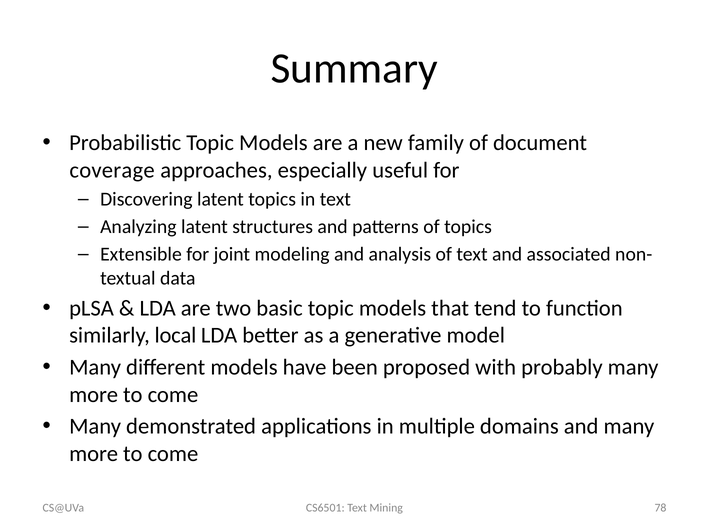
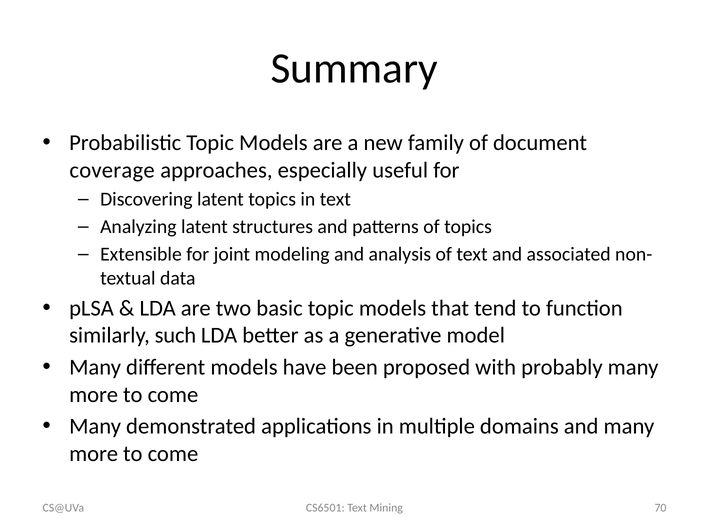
local: local -> such
78: 78 -> 70
